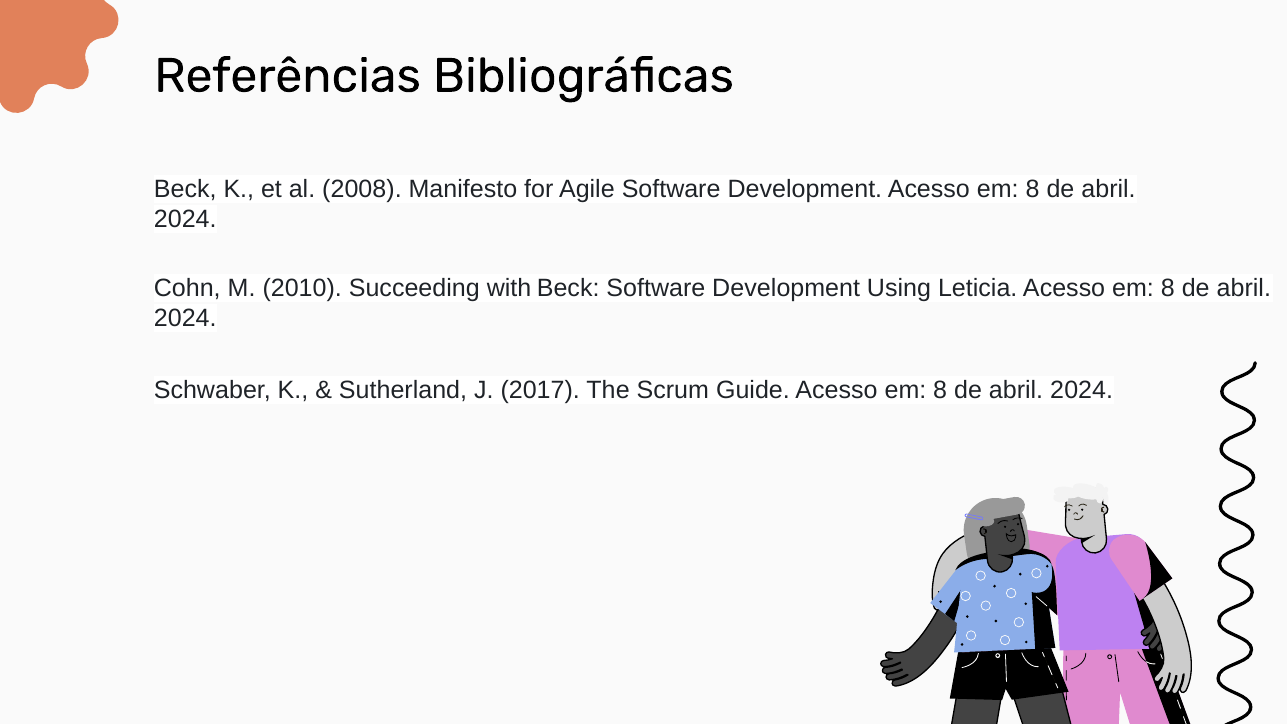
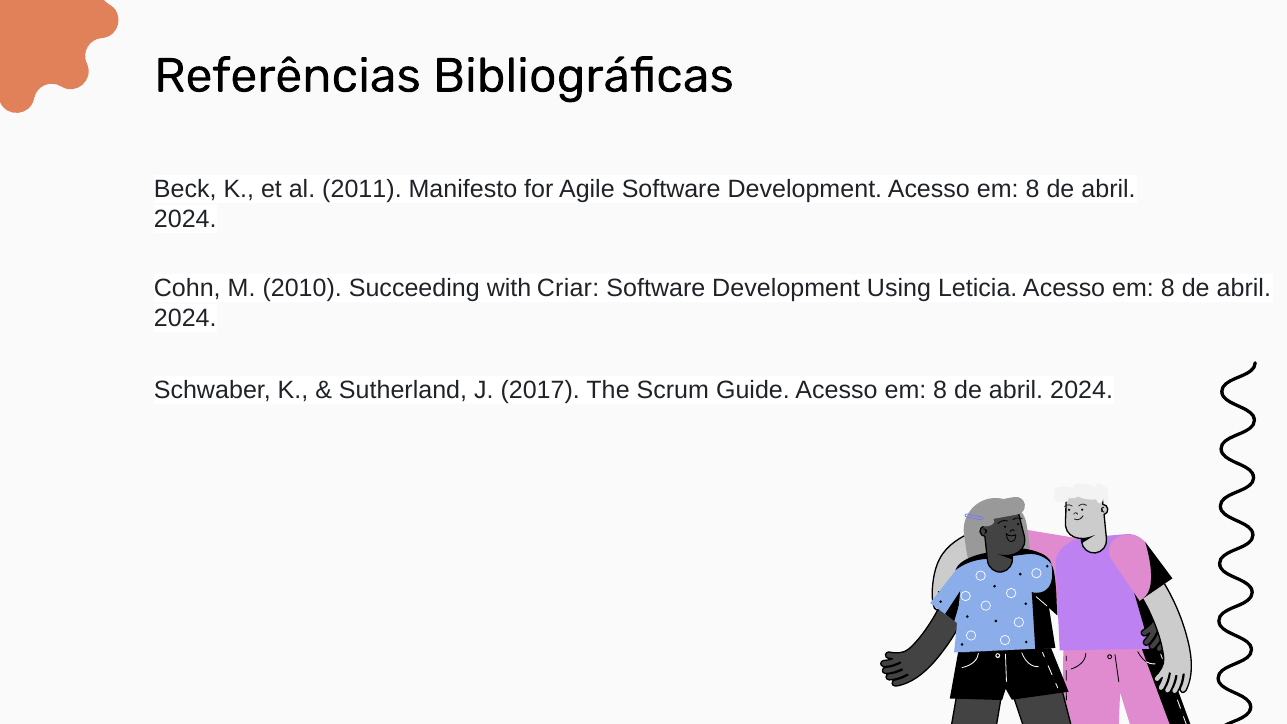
2008: 2008 -> 2011
with Beck: Beck -> Criar
